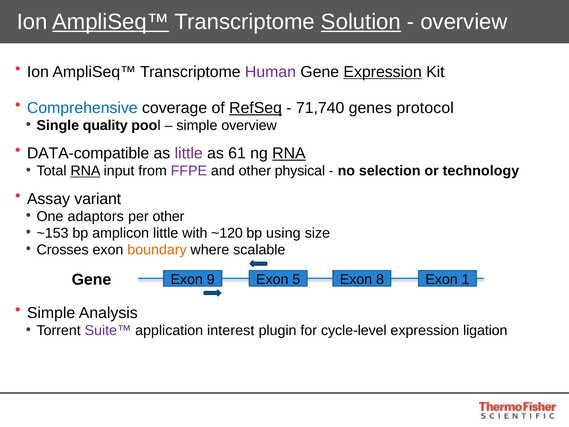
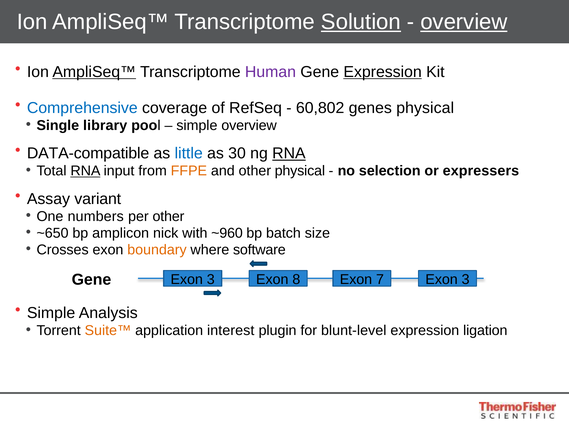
AmpliSeq™ at (111, 22) underline: present -> none
overview at (464, 22) underline: none -> present
AmpliSeq™ at (94, 72) underline: none -> present
RefSeq underline: present -> none
71,740: 71,740 -> 60,802
genes protocol: protocol -> physical
quality: quality -> library
little at (189, 153) colour: purple -> blue
61: 61 -> 30
FFPE colour: purple -> orange
technology: technology -> expressers
adaptors: adaptors -> numbers
~153: ~153 -> ~650
amplicon little: little -> nick
~120: ~120 -> ~960
using: using -> batch
scalable: scalable -> software
9 at (211, 279): 9 -> 3
5: 5 -> 8
8: 8 -> 7
1 at (466, 279): 1 -> 3
Suite™ colour: purple -> orange
cycle-level: cycle-level -> blunt-level
